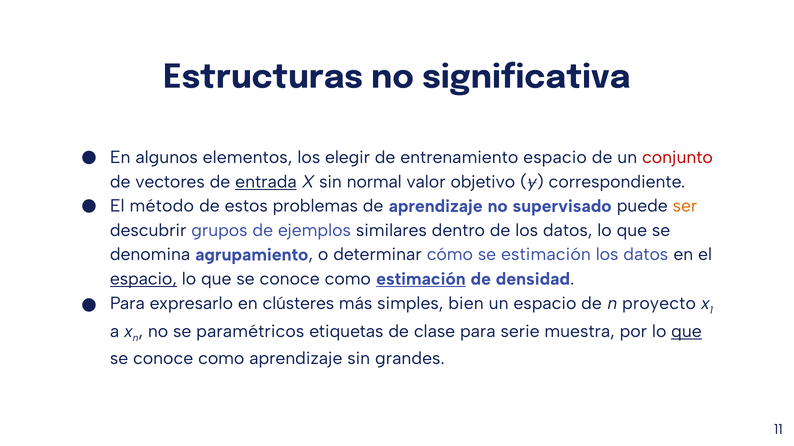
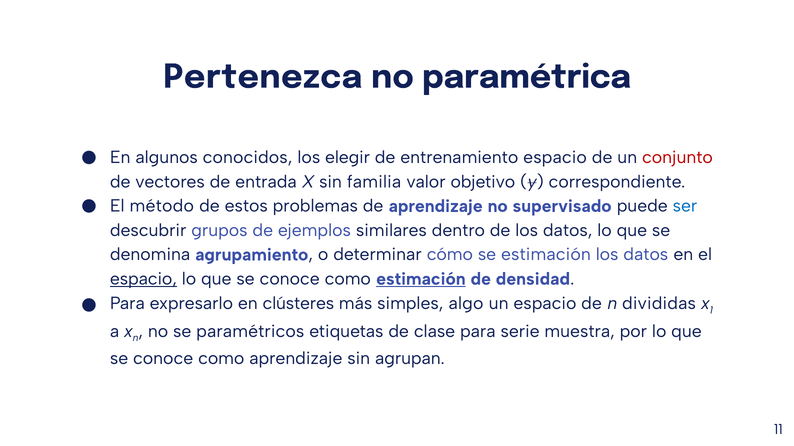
Estructuras: Estructuras -> Pertenezca
significativa: significativa -> paramétrica
elementos: elementos -> conocidos
entrada underline: present -> none
normal: normal -> familia
ser colour: orange -> blue
bien: bien -> algo
proyecto: proyecto -> divididas
que at (686, 332) underline: present -> none
grandes: grandes -> agrupan
